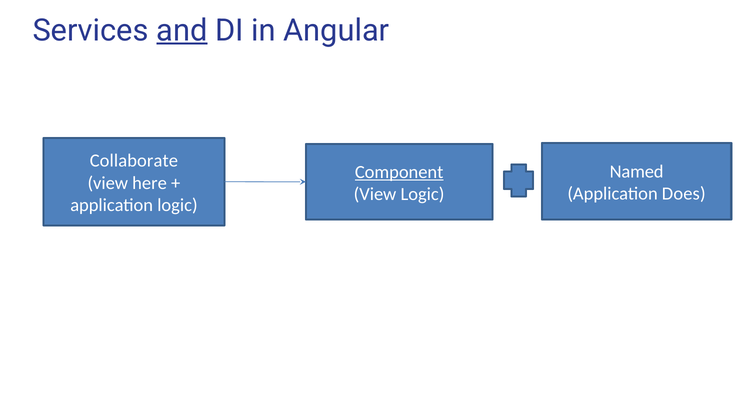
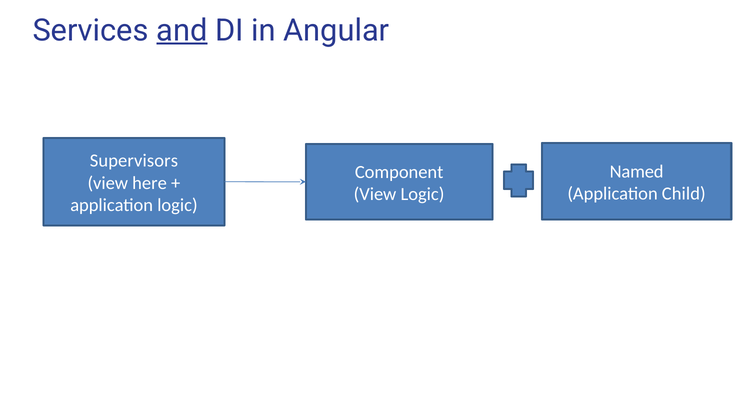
Collaborate: Collaborate -> Supervisors
Component underline: present -> none
Does: Does -> Child
